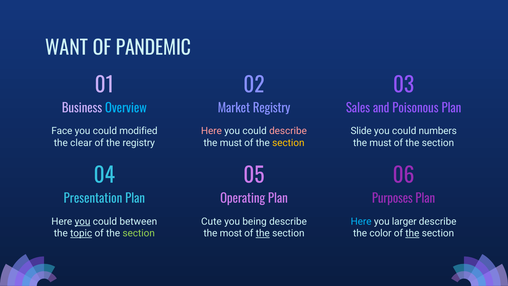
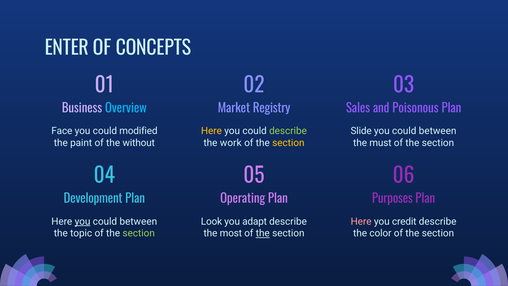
WANT: WANT -> ENTER
PANDEMIC: PANDEMIC -> CONCEPTS
Here at (211, 131) colour: pink -> yellow
describe at (288, 131) colour: pink -> light green
numbers at (438, 131): numbers -> between
clear: clear -> paint
the registry: registry -> without
must at (231, 143): must -> work
Presentation: Presentation -> Development
Cute: Cute -> Look
being: being -> adapt
Here at (361, 221) colour: light blue -> pink
larger: larger -> credit
topic underline: present -> none
the at (412, 233) underline: present -> none
